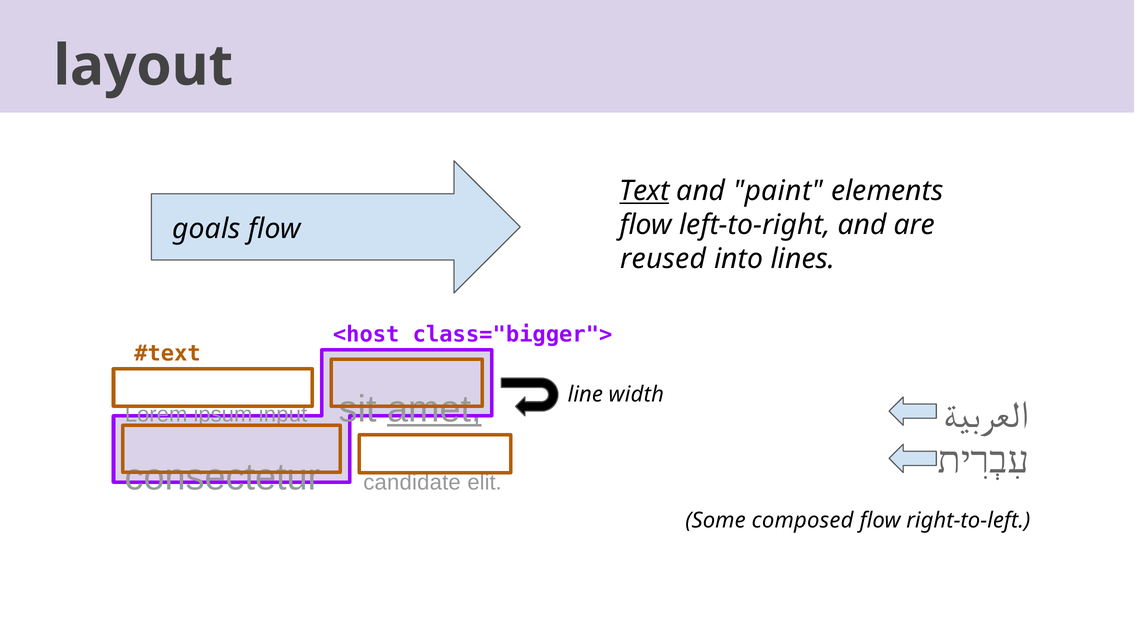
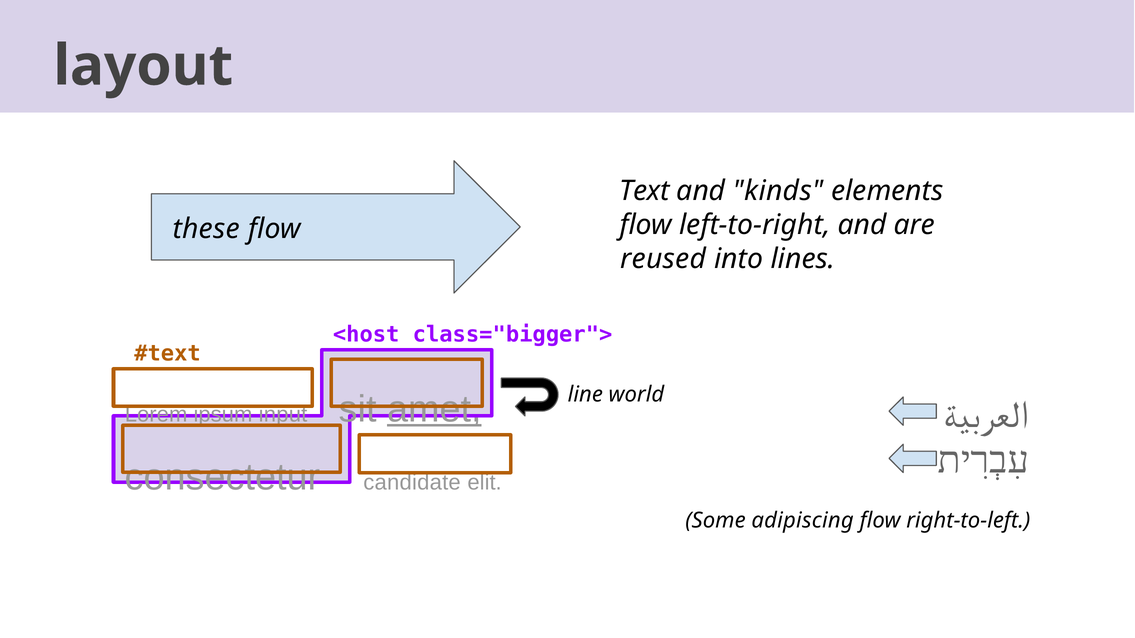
Text underline: present -> none
paint: paint -> kinds
goals: goals -> these
width: width -> world
composed: composed -> adipiscing
